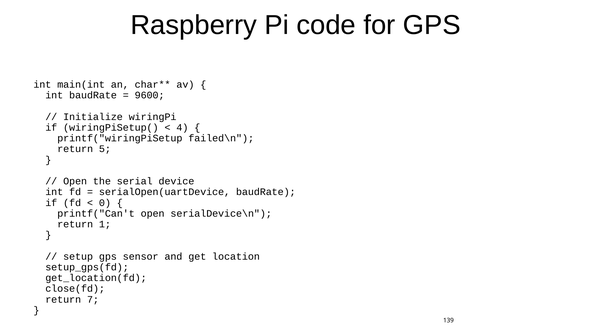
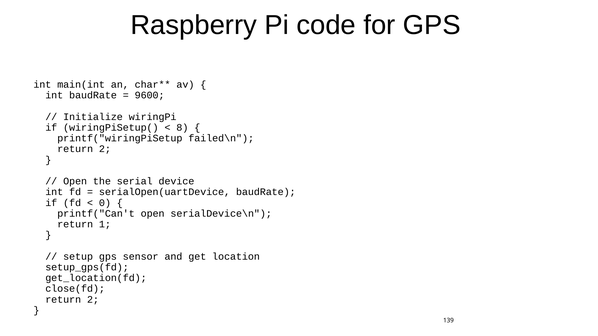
4: 4 -> 8
5 at (105, 149): 5 -> 2
7 at (93, 300): 7 -> 2
